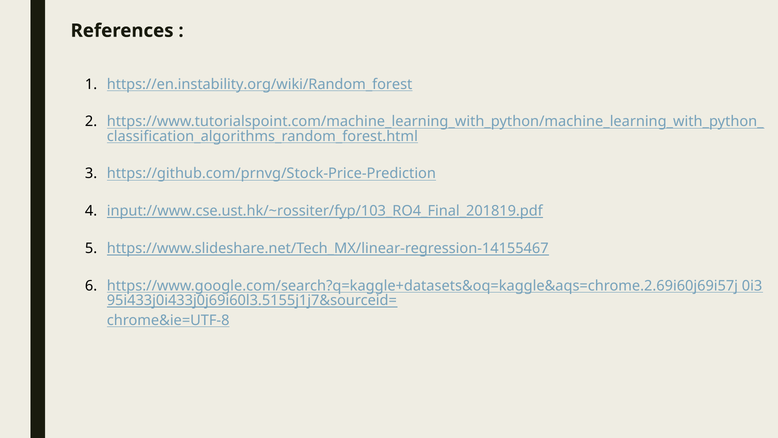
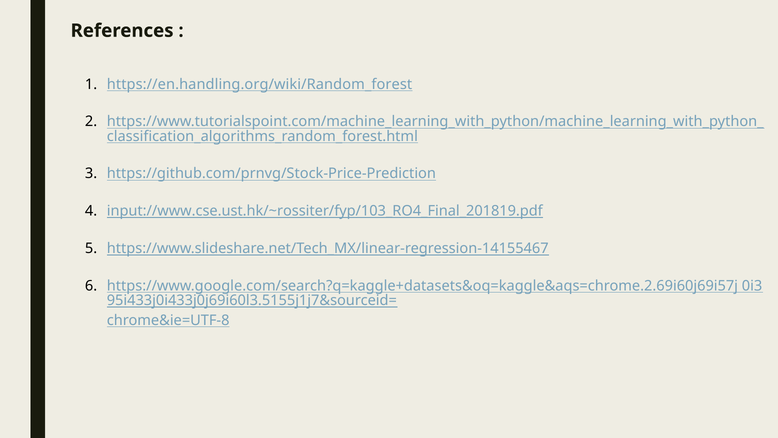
https://en.instability.org/wiki/Random_forest: https://en.instability.org/wiki/Random_forest -> https://en.handling.org/wiki/Random_forest
